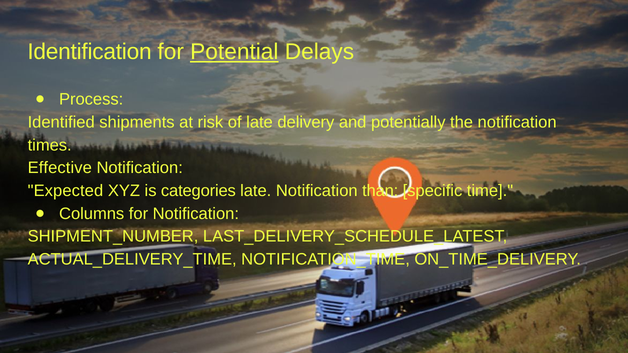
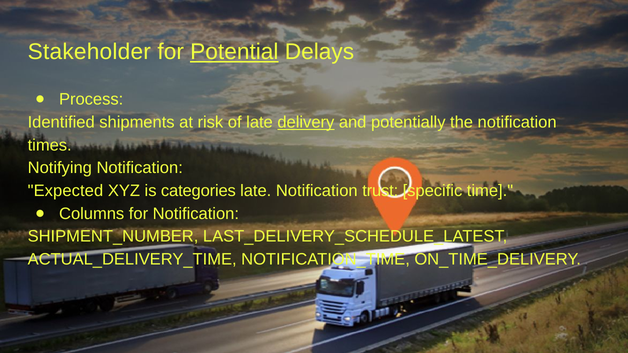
Identification: Identification -> Stakeholder
delivery underline: none -> present
Effective: Effective -> Notifying
than: than -> trust
